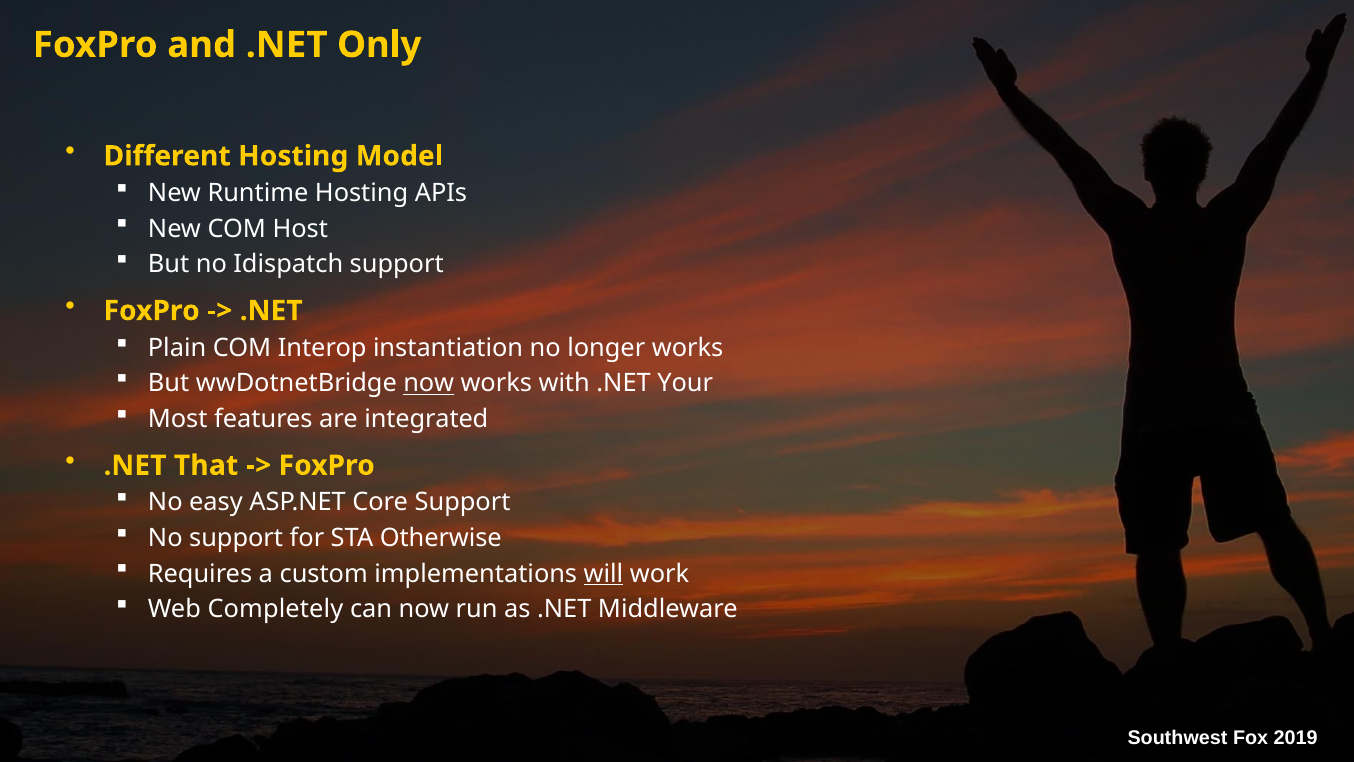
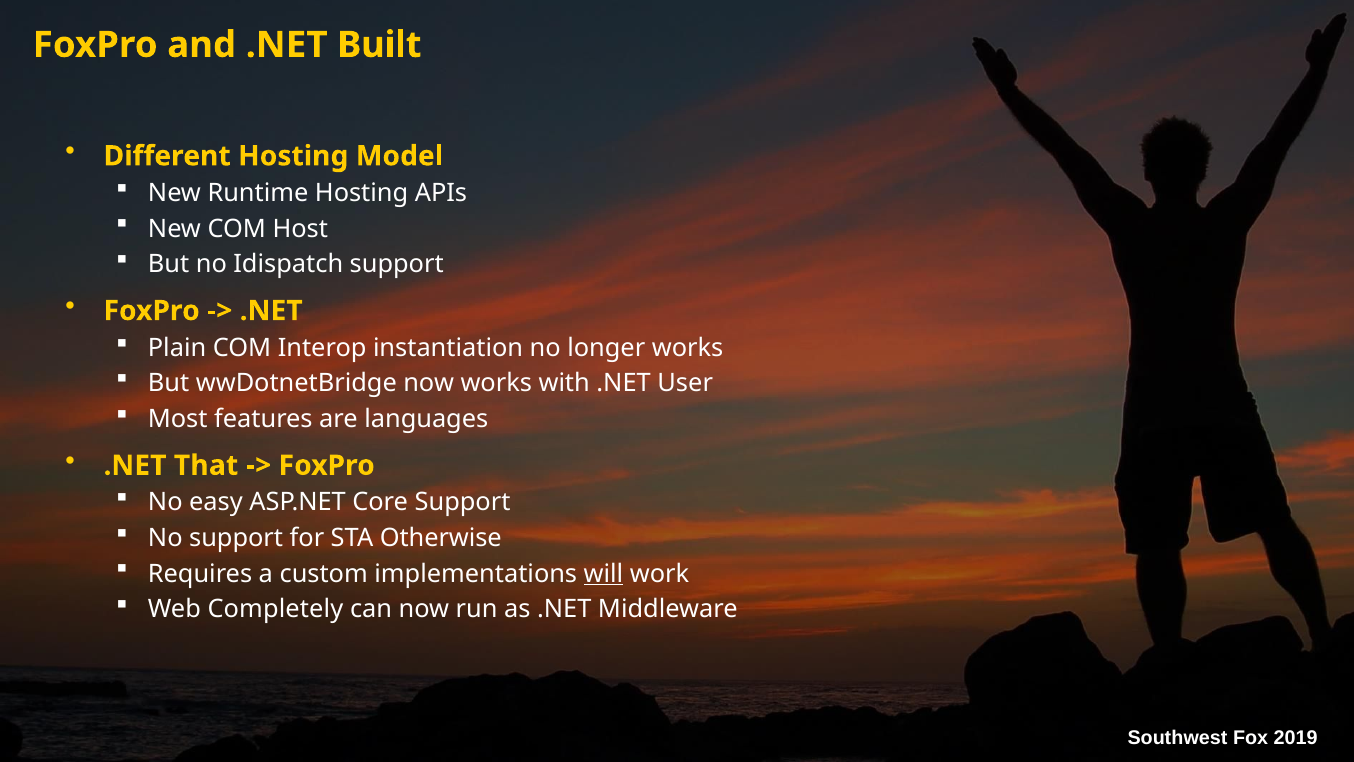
Only: Only -> Built
now at (429, 383) underline: present -> none
Your: Your -> User
integrated: integrated -> languages
